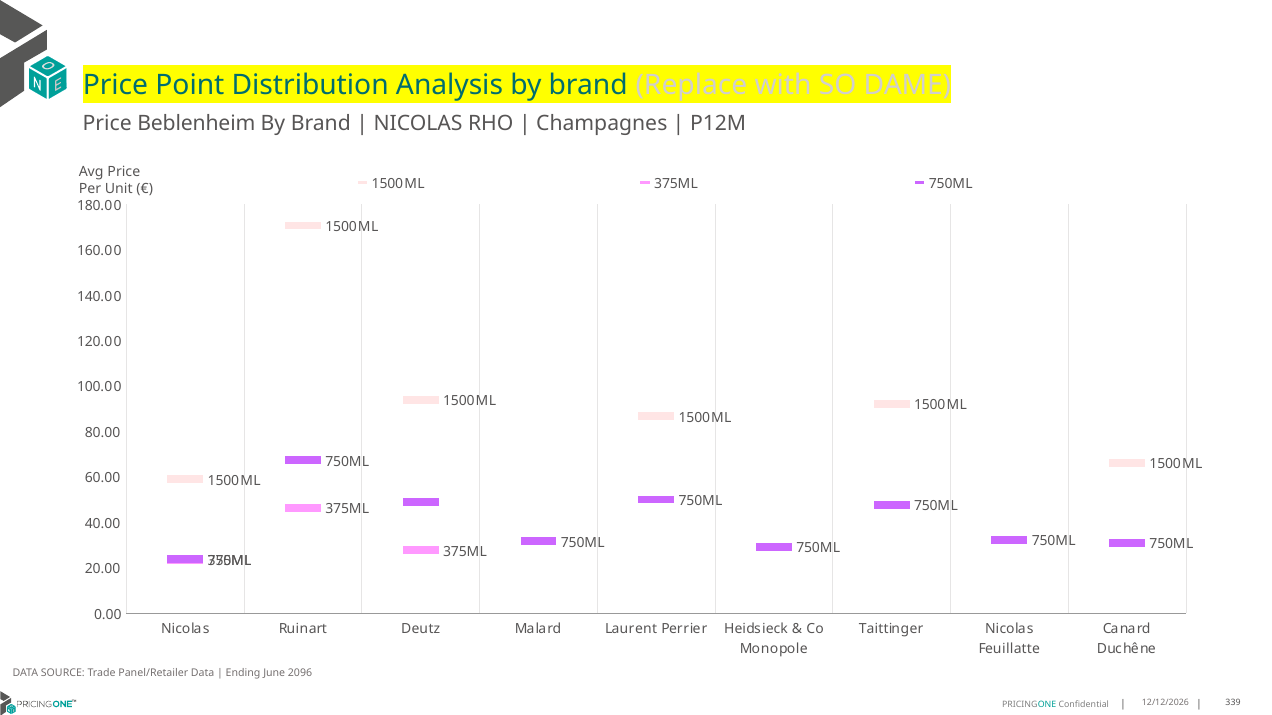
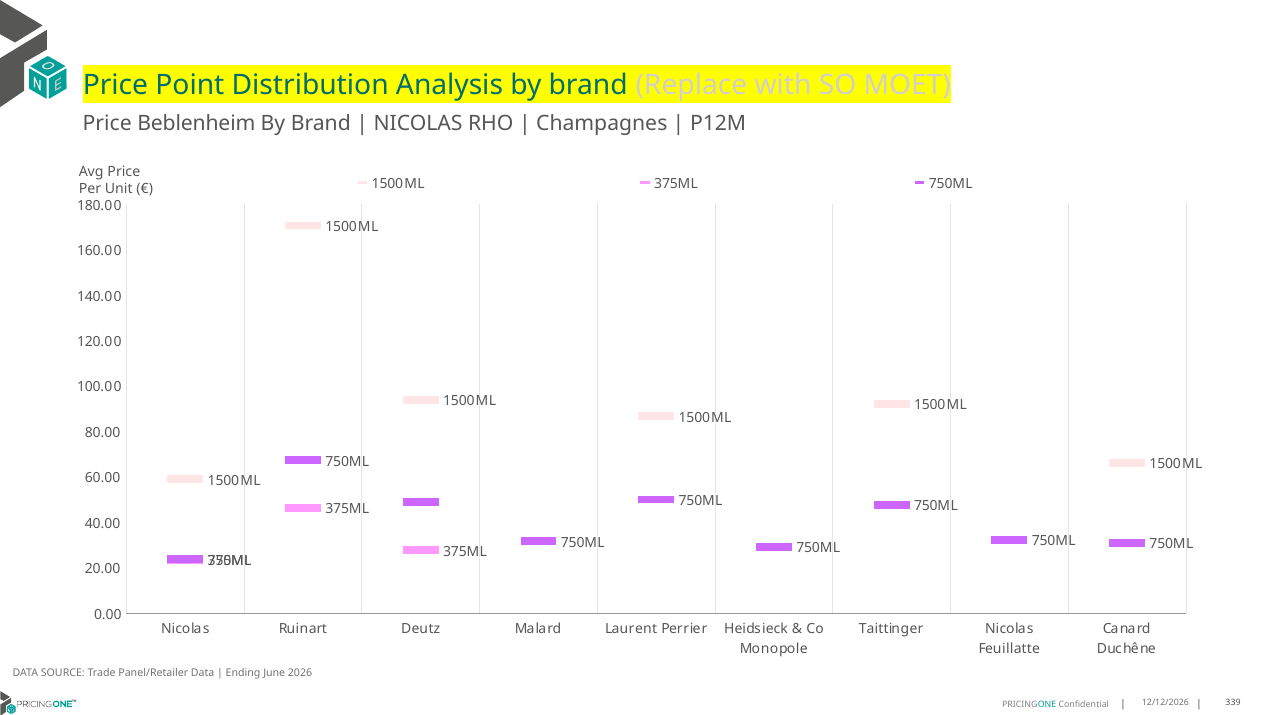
DAME: DAME -> MOET
2096: 2096 -> 2026
